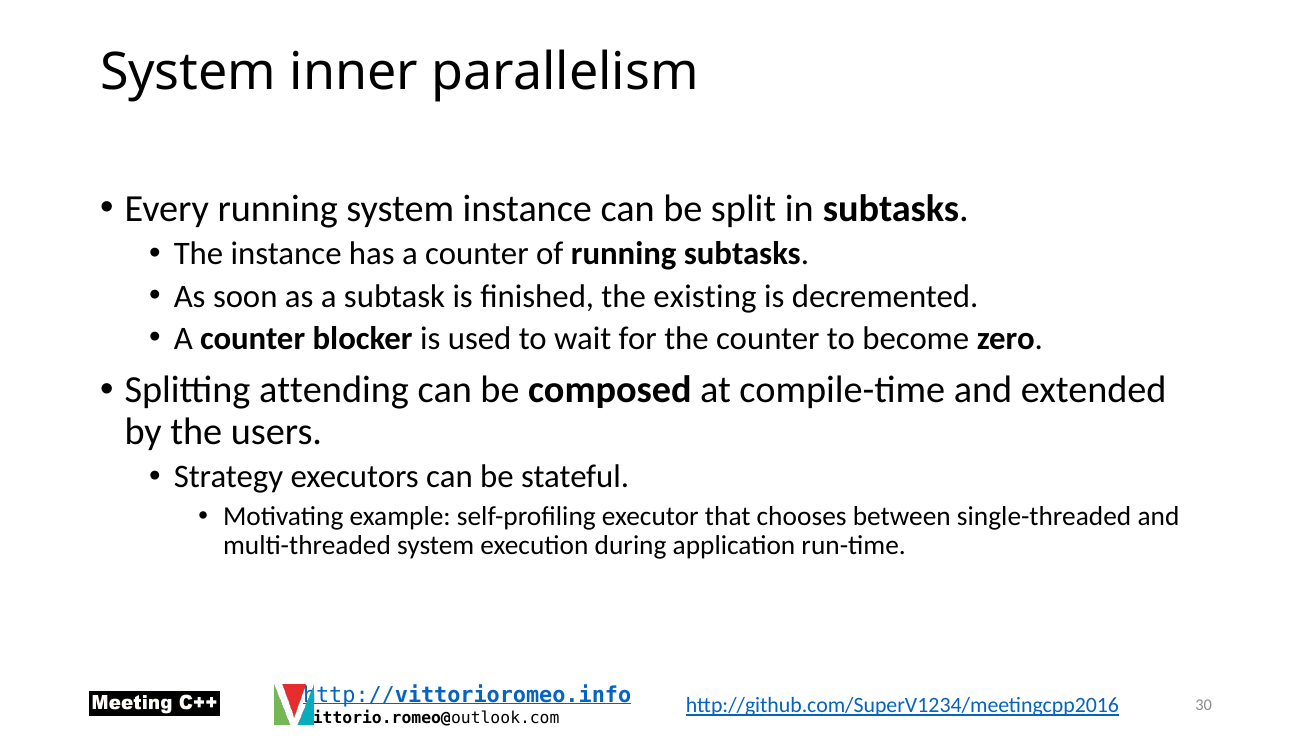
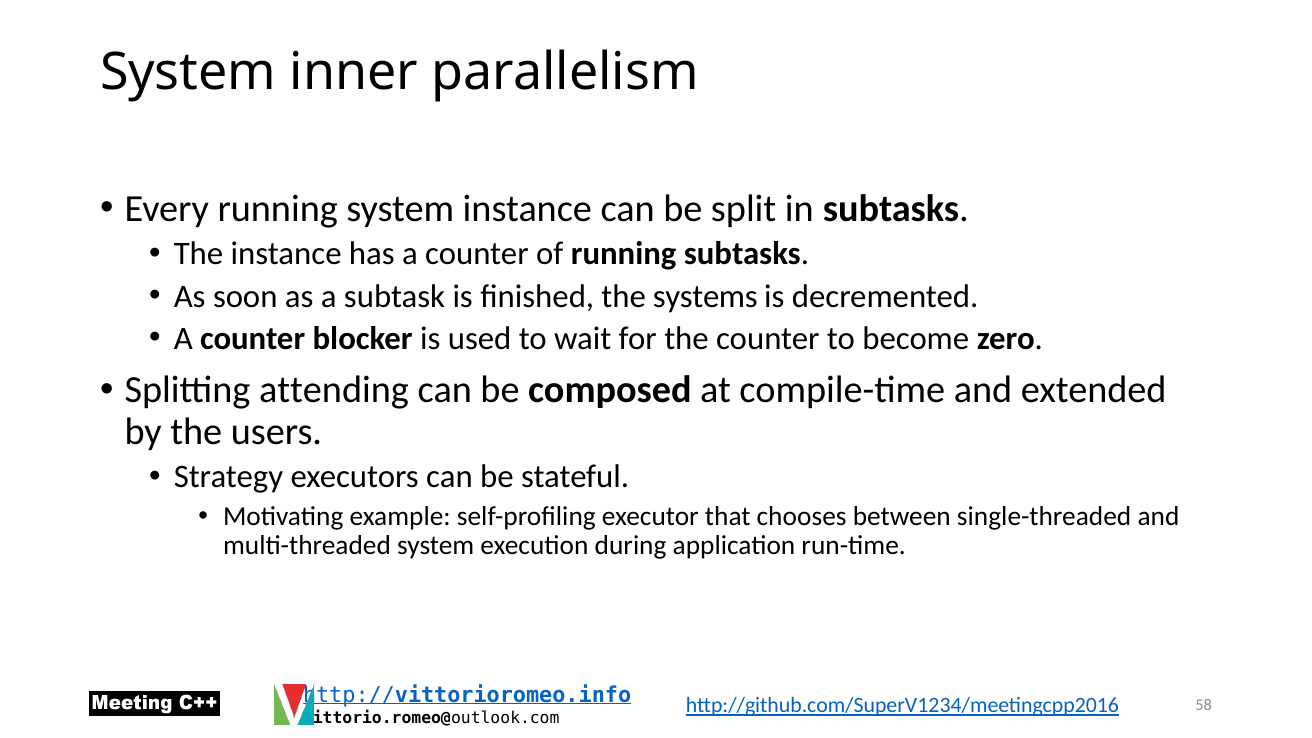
existing: existing -> systems
30: 30 -> 58
